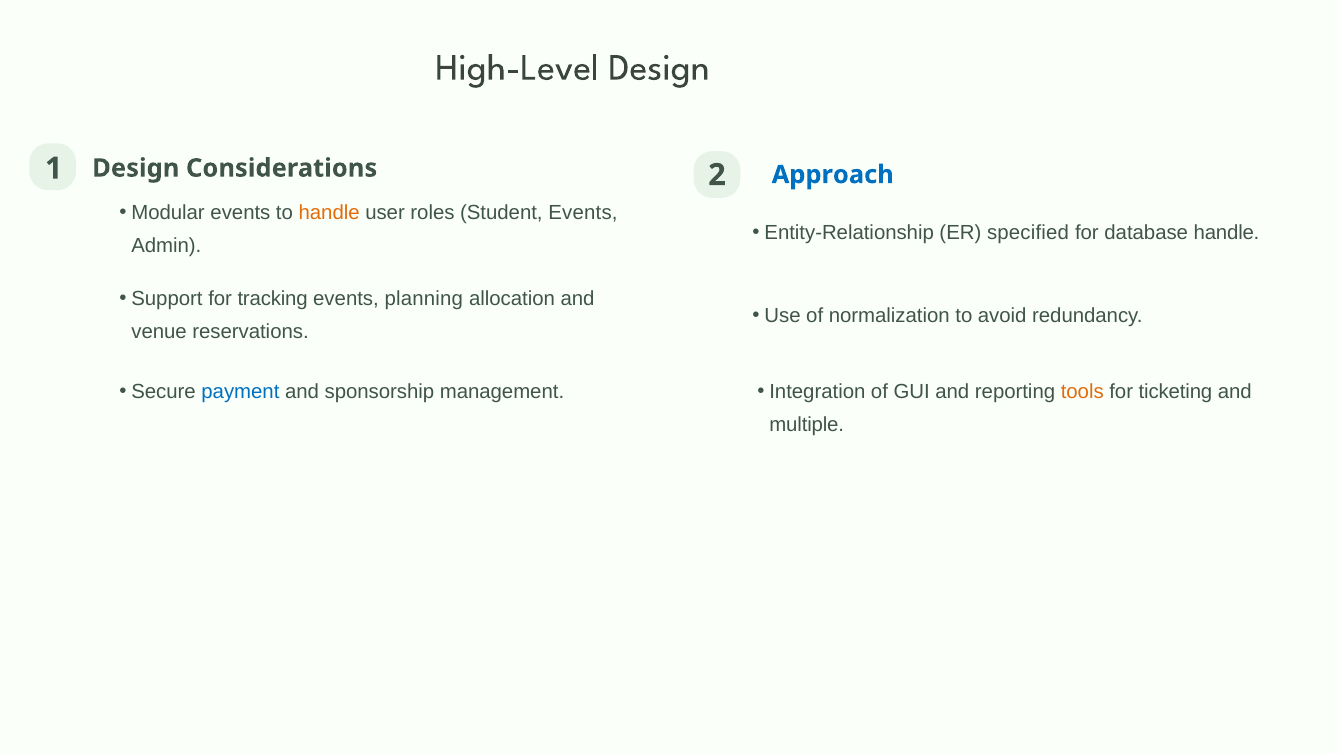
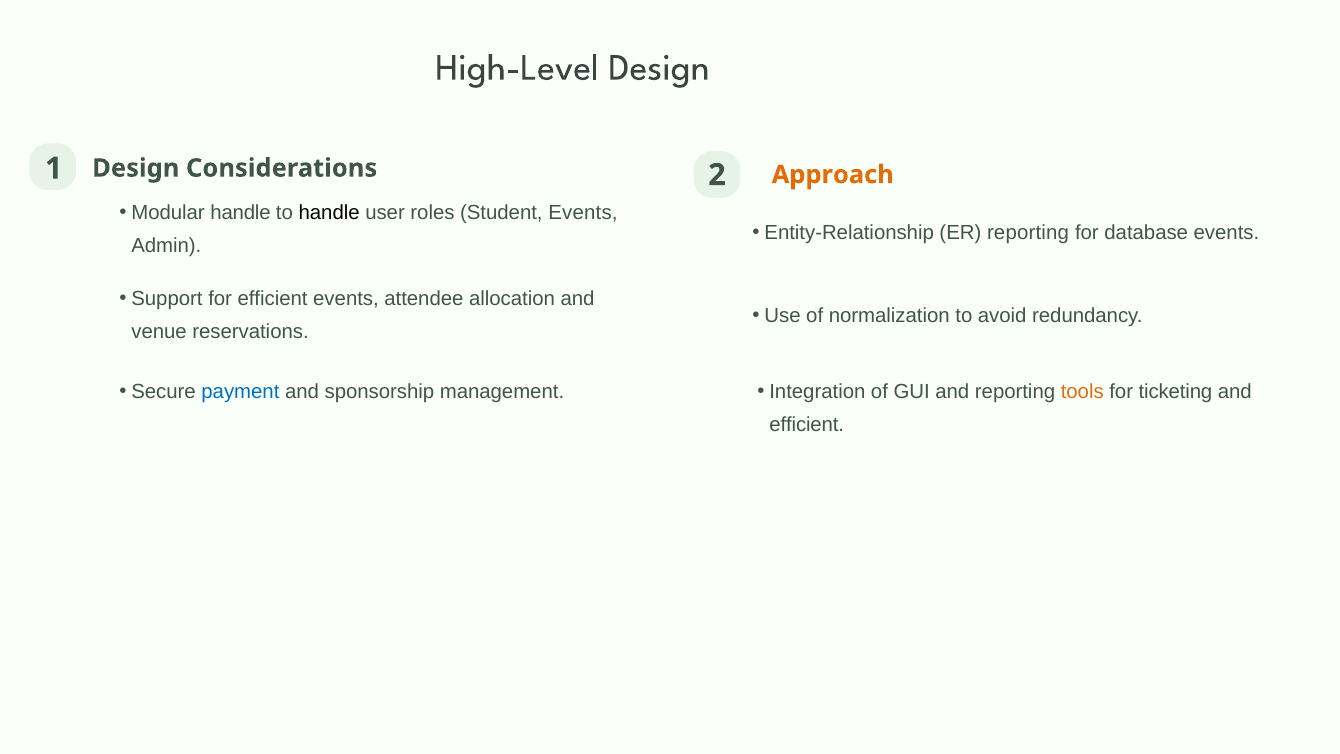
Approach colour: blue -> orange
events at (240, 213): events -> handle
handle at (329, 213) colour: orange -> black
ER specified: specified -> reporting
database handle: handle -> events
for tracking: tracking -> efficient
planning: planning -> attendee
multiple at (807, 425): multiple -> efficient
